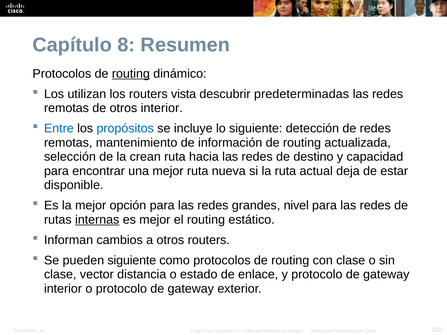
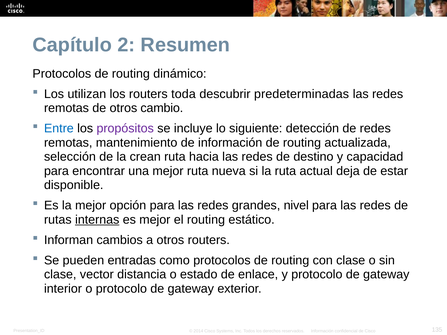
8: 8 -> 2
routing at (131, 74) underline: present -> none
vista: vista -> toda
otros interior: interior -> cambio
propósitos colour: blue -> purple
pueden siguiente: siguiente -> entradas
